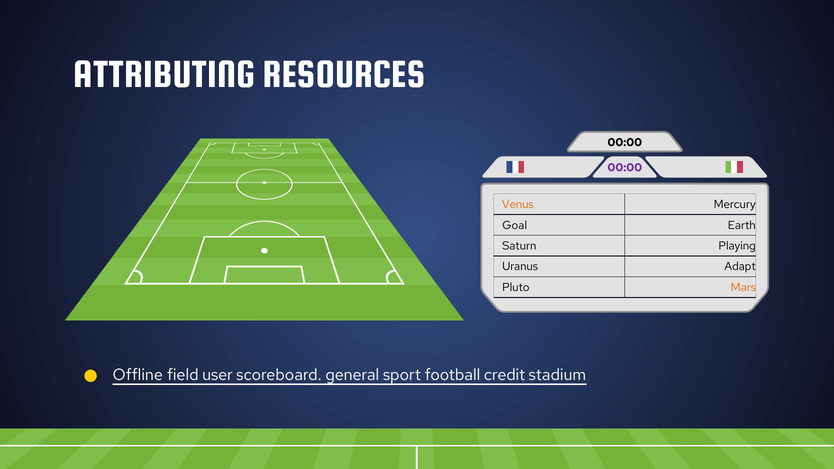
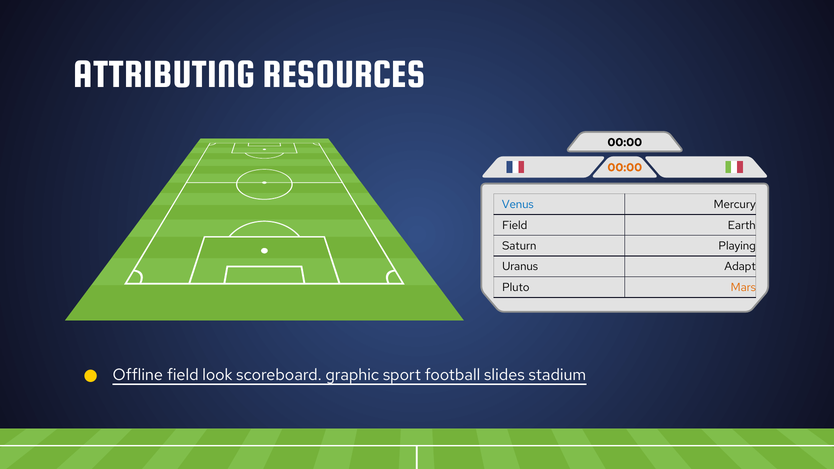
00:00 at (625, 168) colour: purple -> orange
Venus colour: orange -> blue
Goal at (515, 225): Goal -> Field
user: user -> look
general: general -> graphic
credit: credit -> slides
